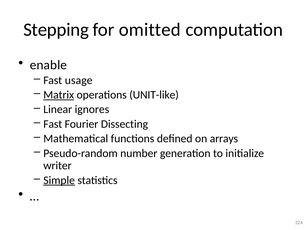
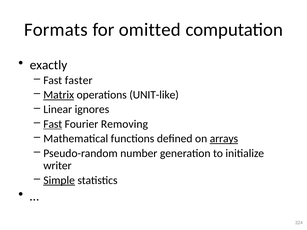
Stepping: Stepping -> Formats
enable: enable -> exactly
usage: usage -> faster
Fast at (53, 124) underline: none -> present
Dissecting: Dissecting -> Removing
arrays underline: none -> present
